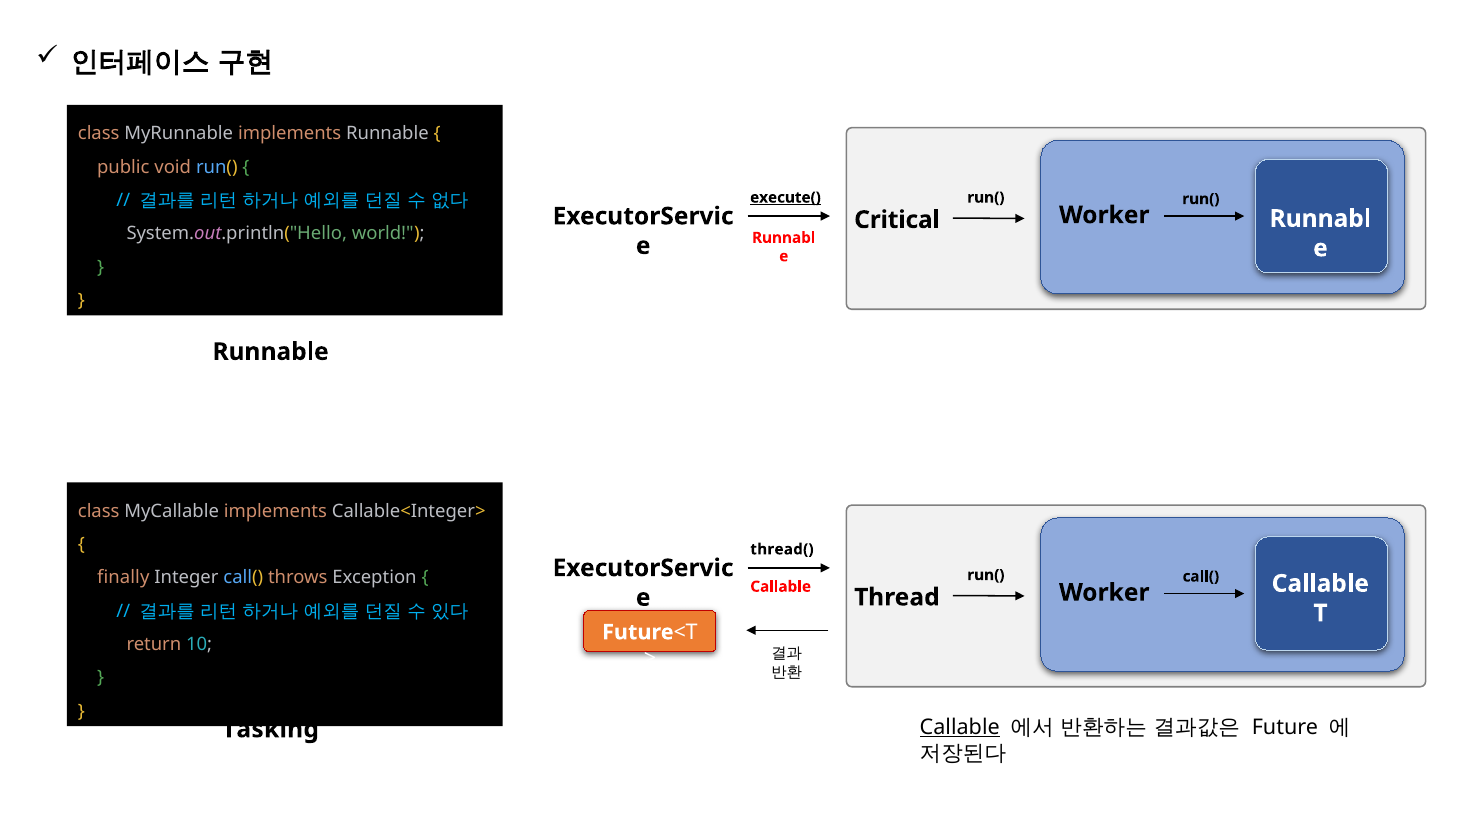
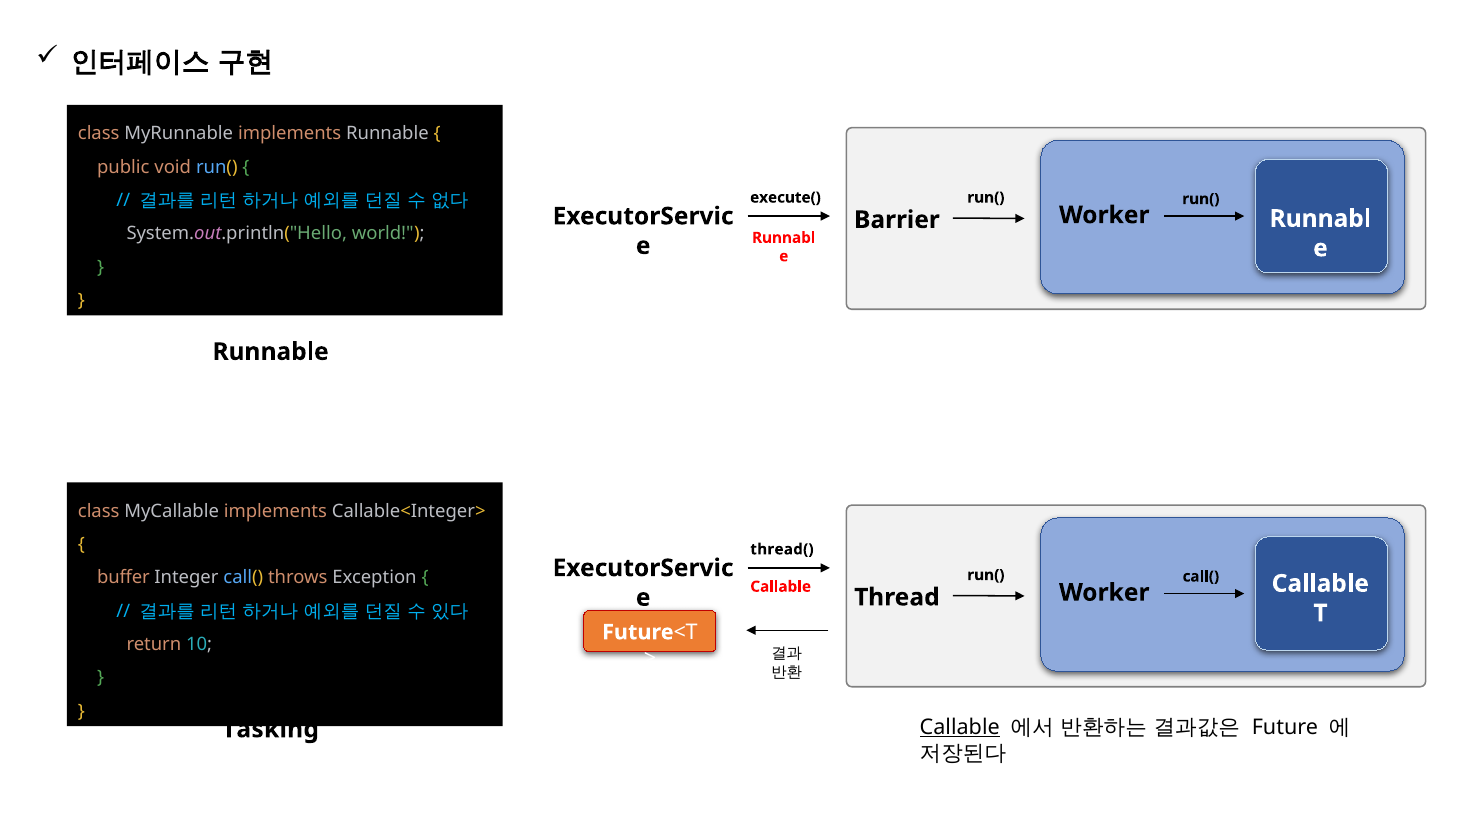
execute( underline: present -> none
Critical: Critical -> Barrier
finally: finally -> buffer
